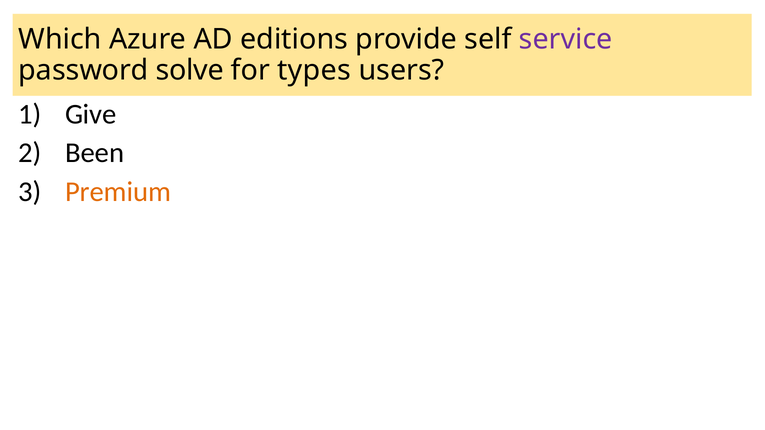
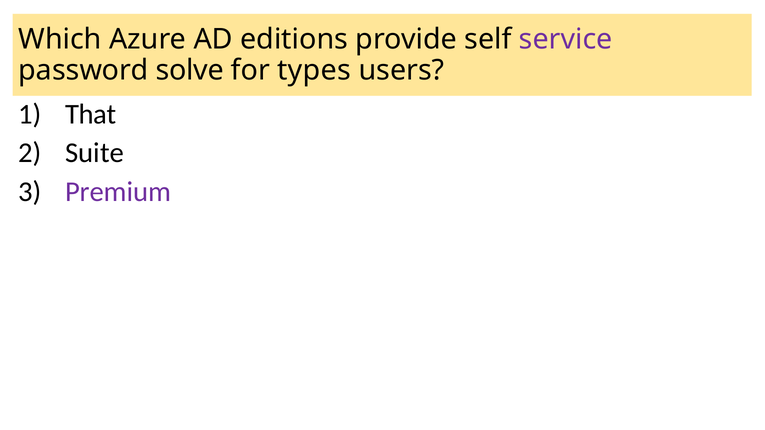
Give: Give -> That
Been: Been -> Suite
Premium colour: orange -> purple
